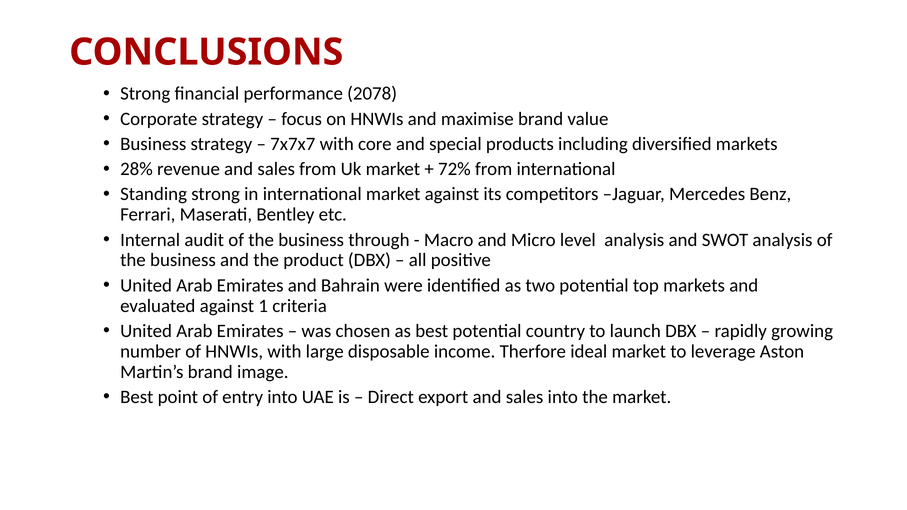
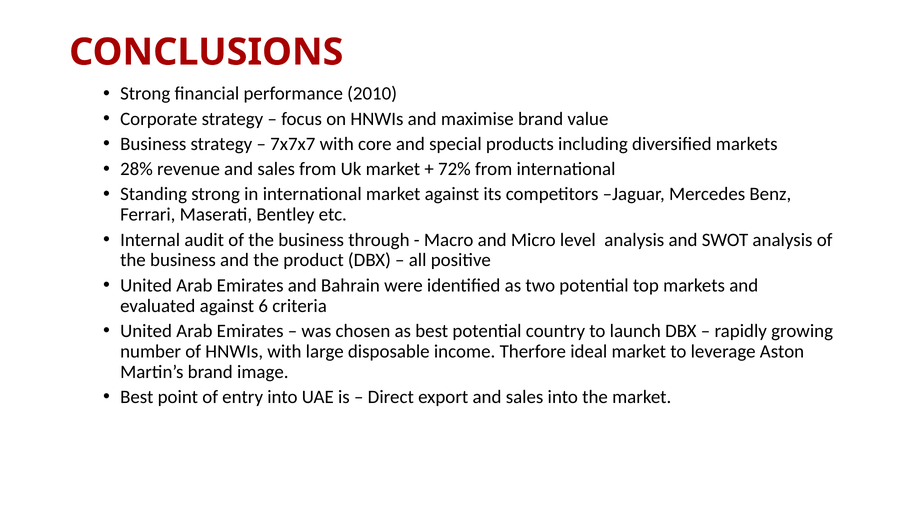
2078: 2078 -> 2010
1: 1 -> 6
